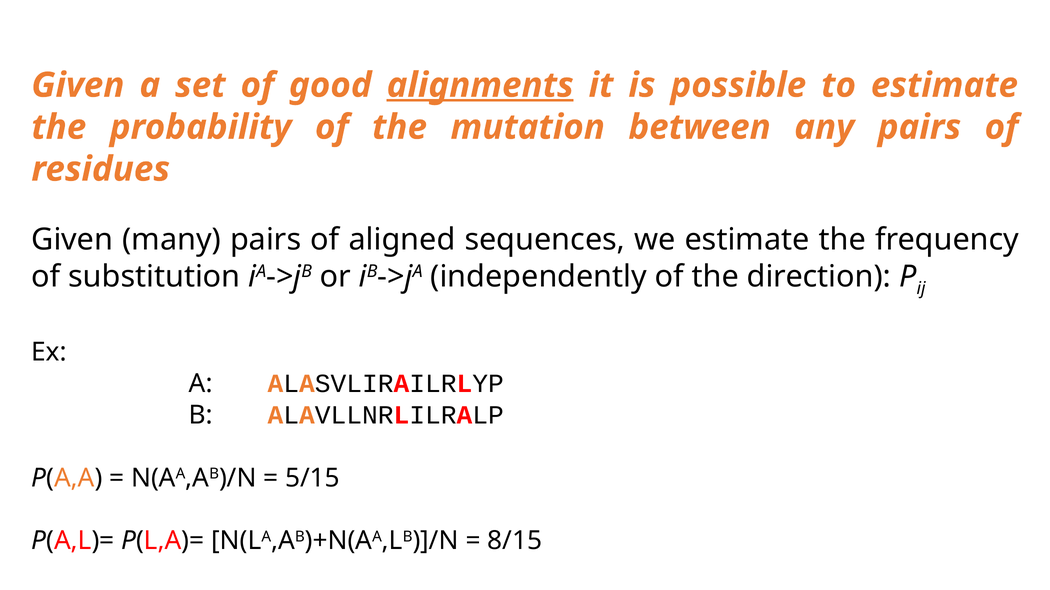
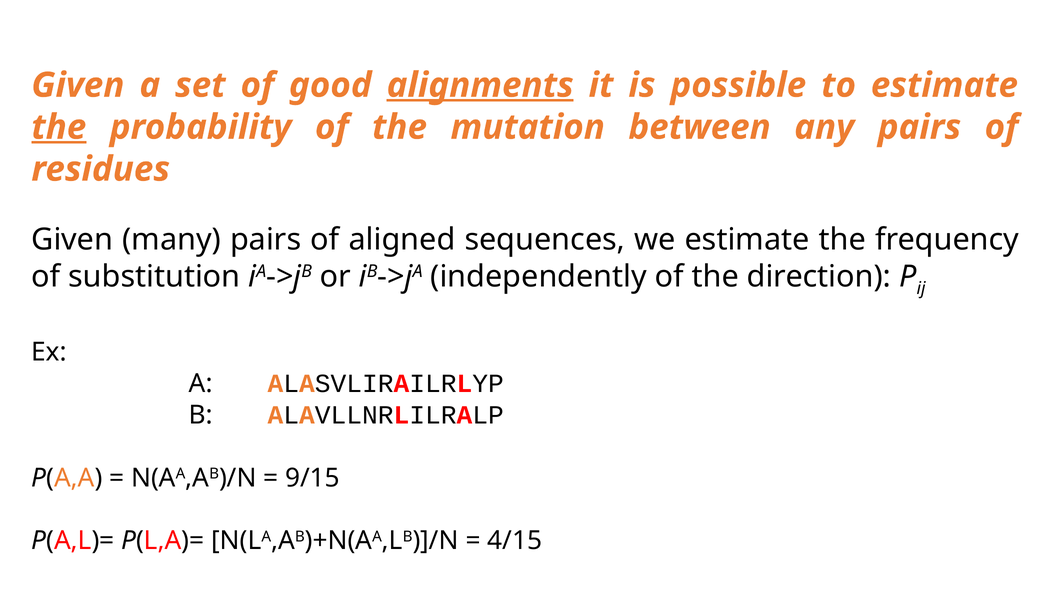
the at (59, 127) underline: none -> present
5/15: 5/15 -> 9/15
8/15: 8/15 -> 4/15
